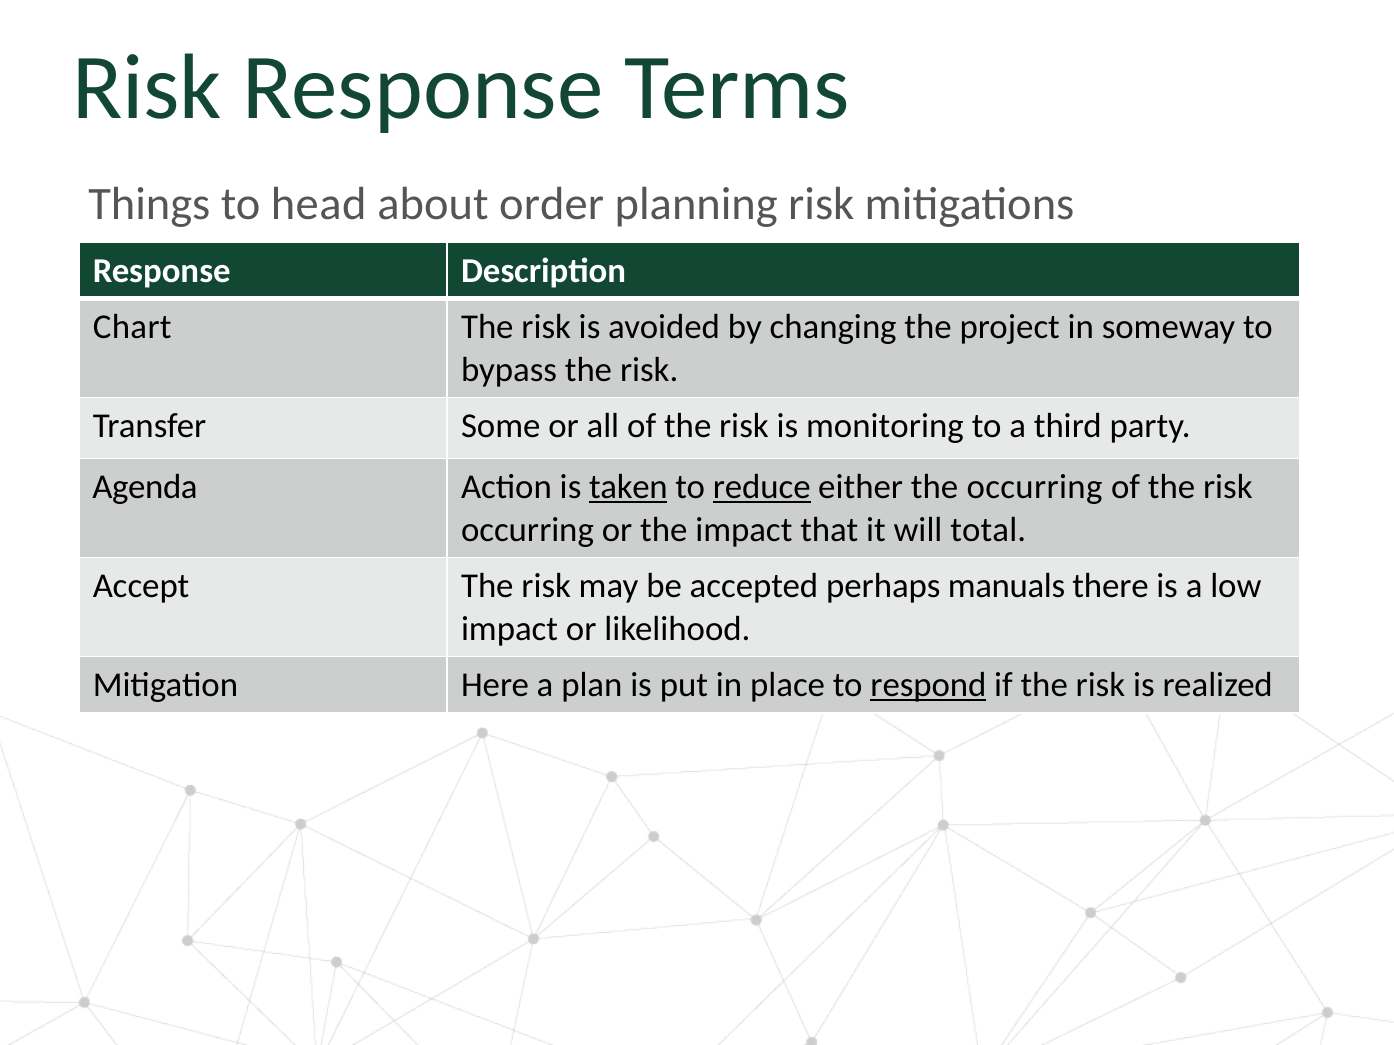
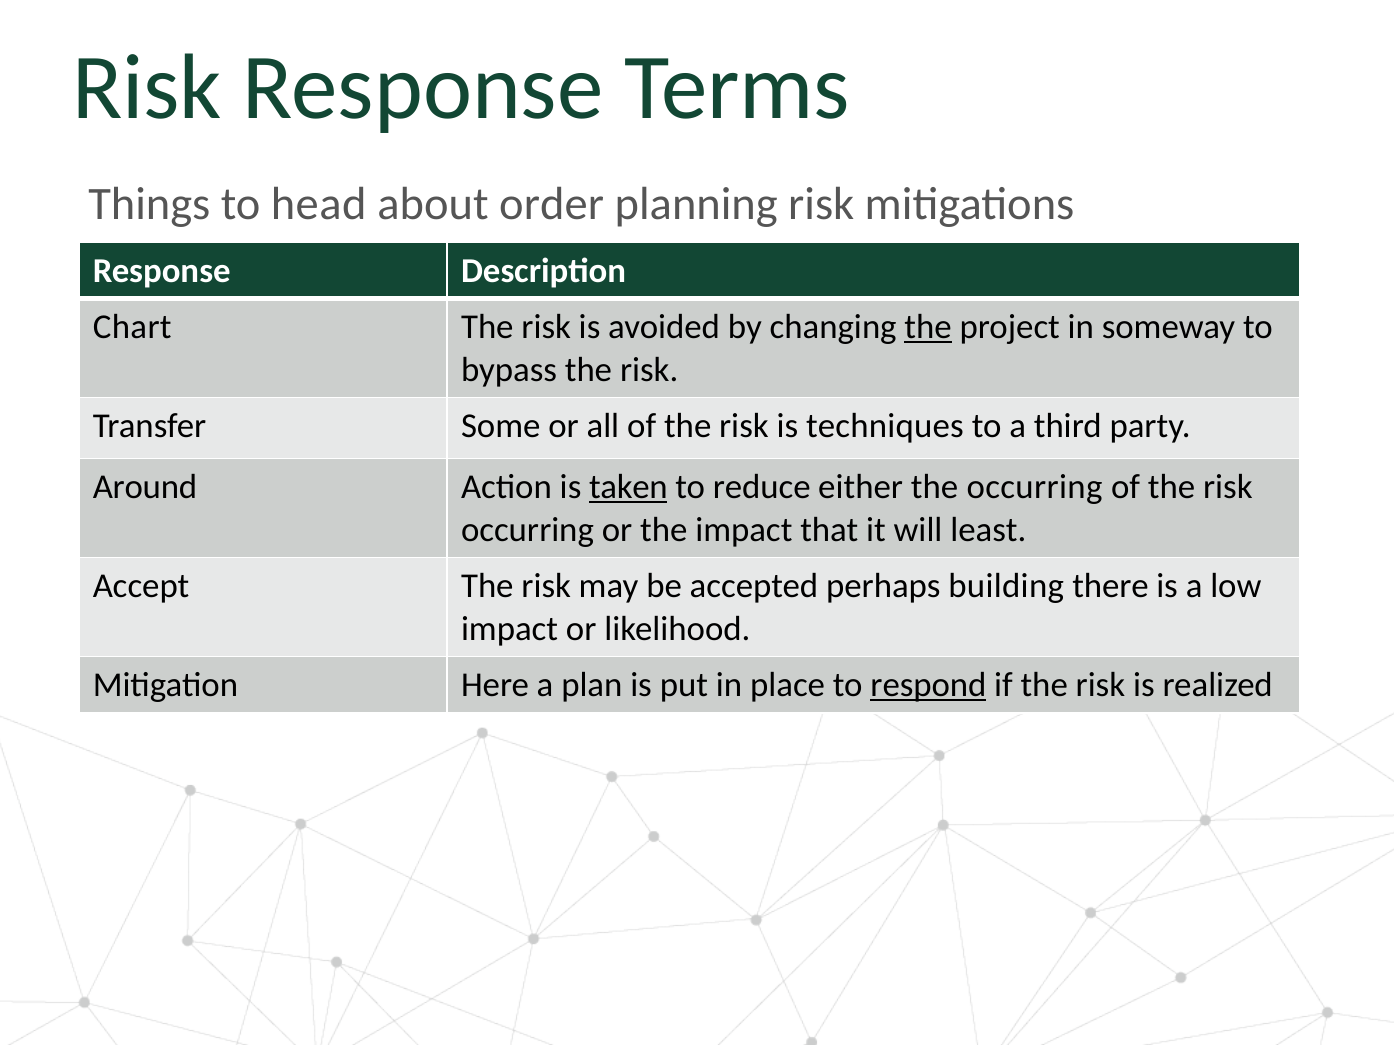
the at (928, 327) underline: none -> present
monitoring: monitoring -> techniques
Agenda: Agenda -> Around
reduce underline: present -> none
total: total -> least
manuals: manuals -> building
